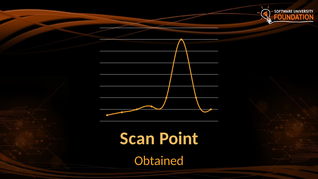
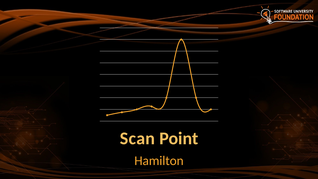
Obtained: Obtained -> Hamilton
